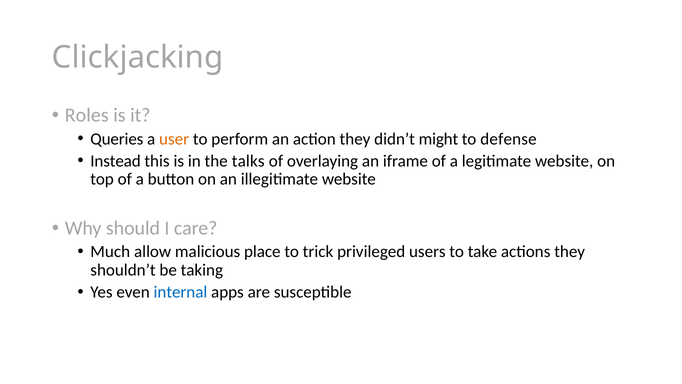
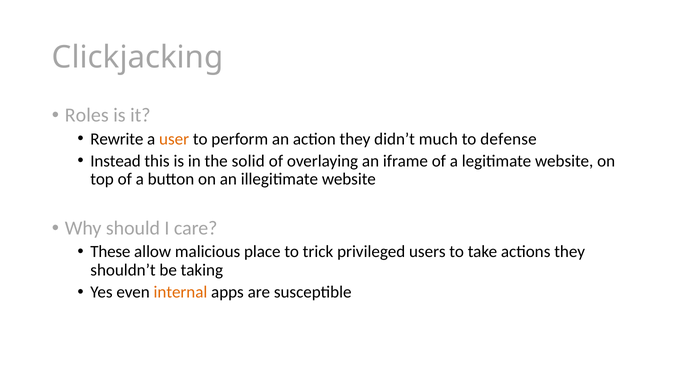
Queries: Queries -> Rewrite
might: might -> much
talks: talks -> solid
Much: Much -> These
internal colour: blue -> orange
